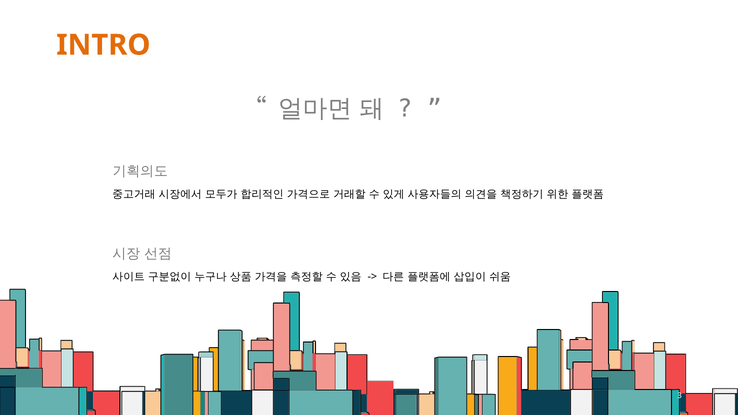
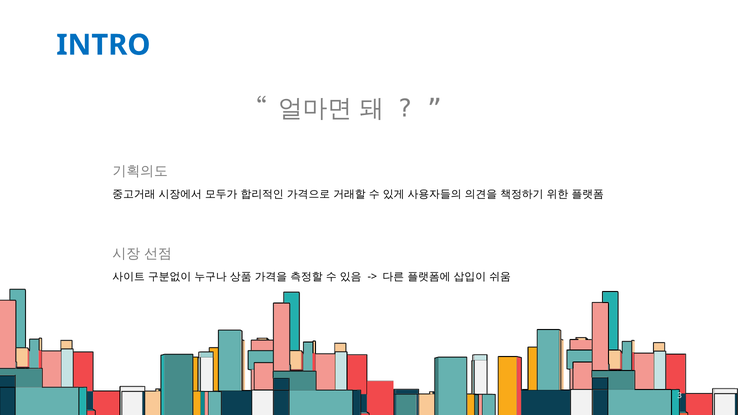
INTRO colour: orange -> blue
